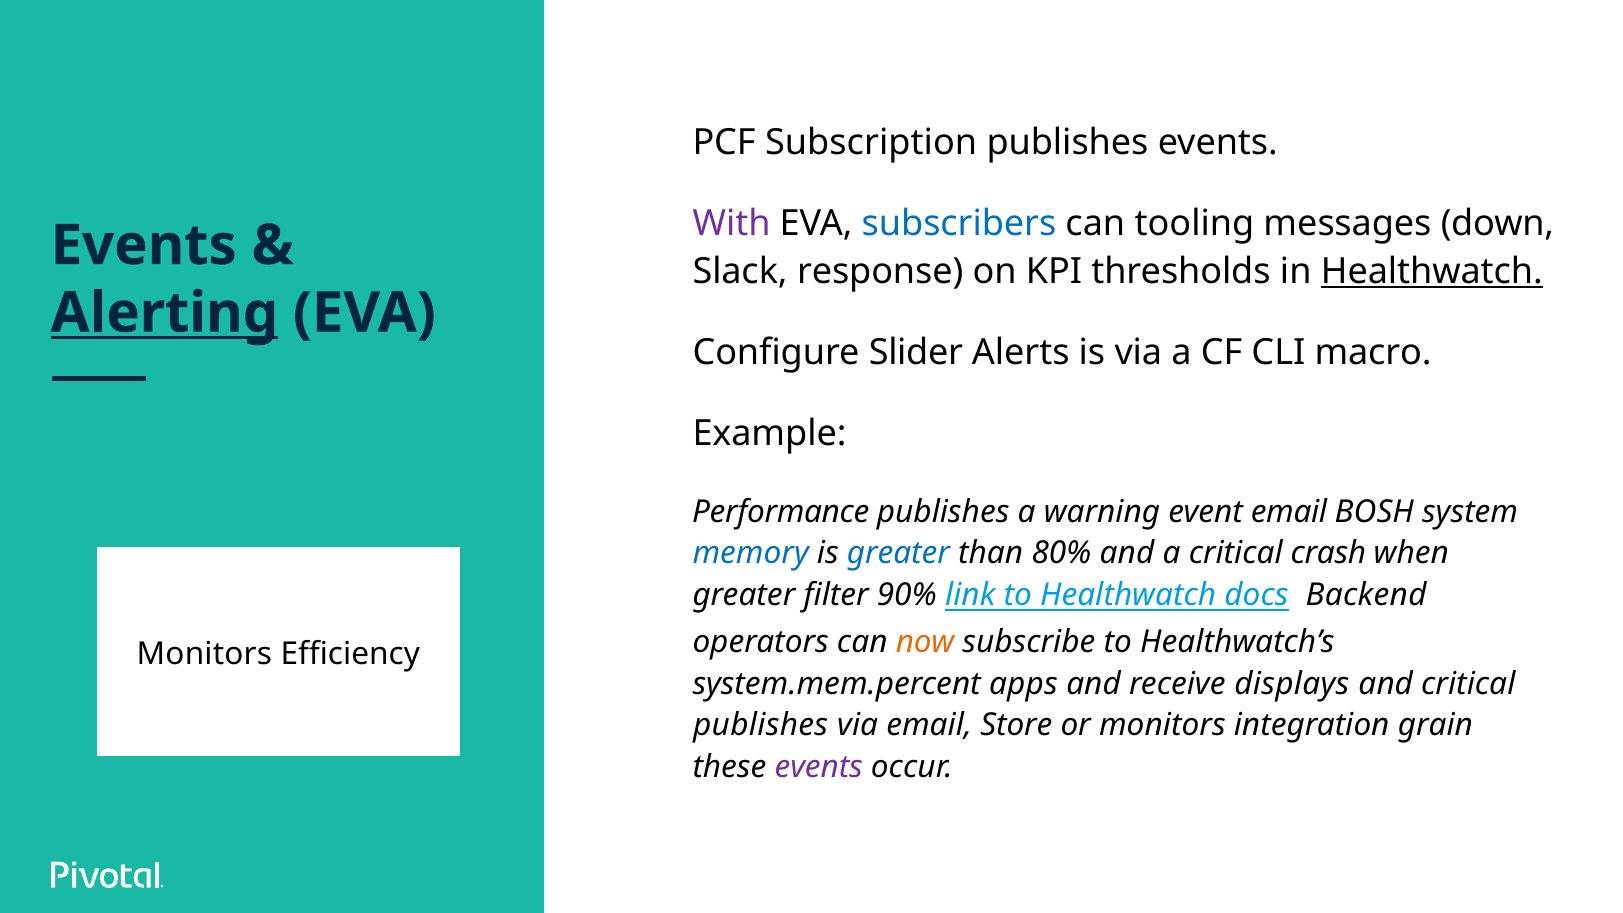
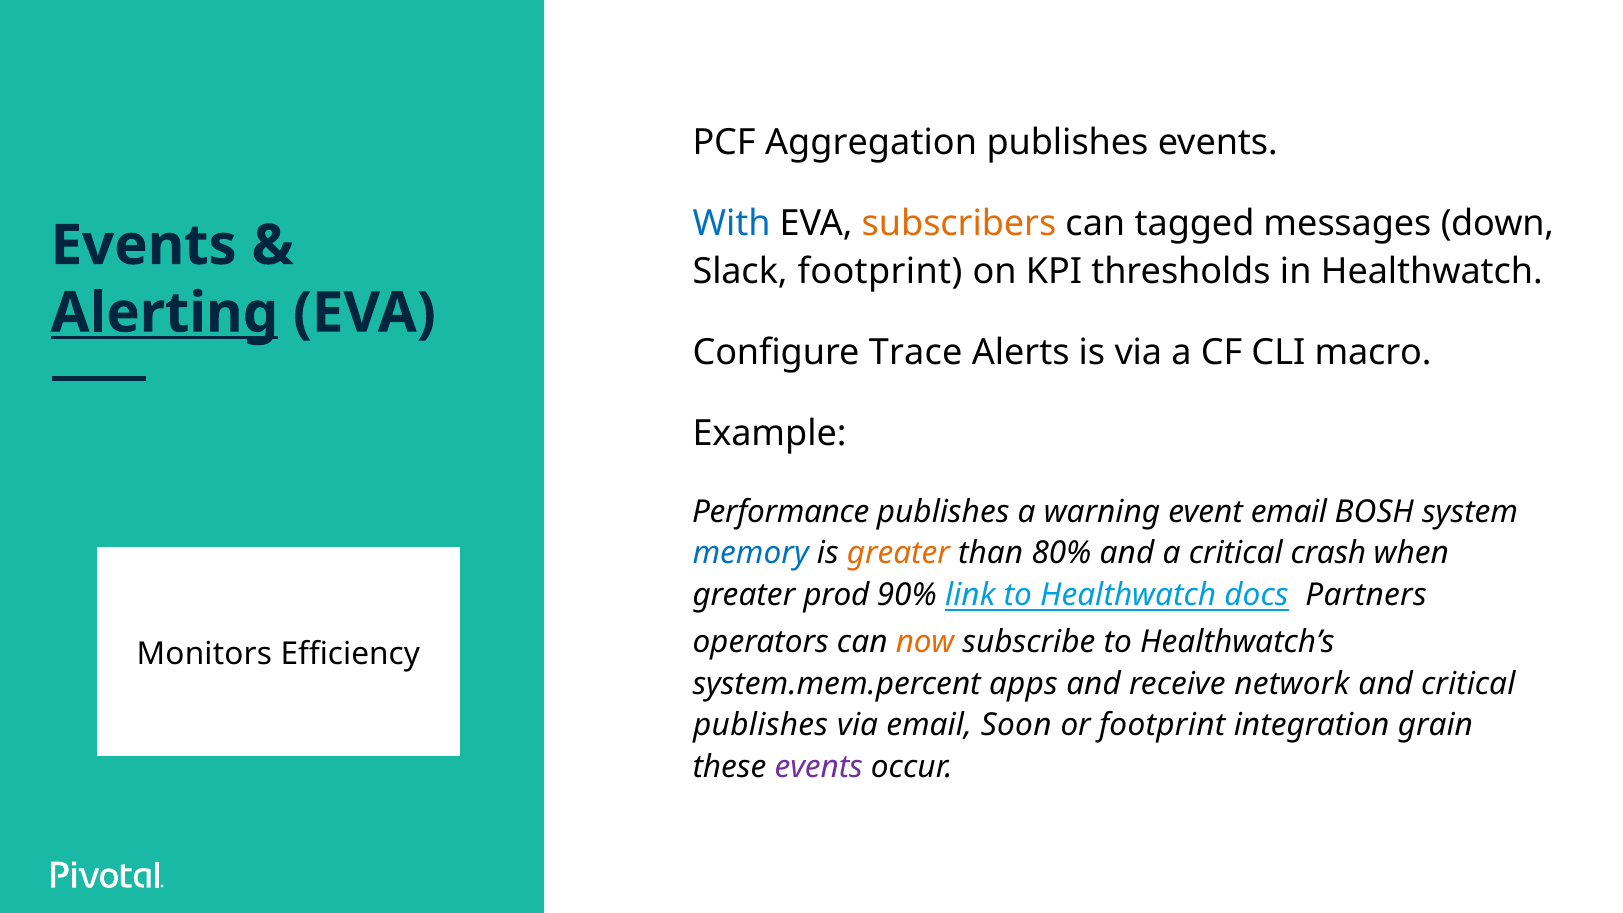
Subscription: Subscription -> Aggregation
With colour: purple -> blue
subscribers colour: blue -> orange
tooling: tooling -> tagged
Slack response: response -> footprint
Healthwatch at (1432, 271) underline: present -> none
Slider: Slider -> Trace
greater at (898, 553) colour: blue -> orange
filter: filter -> prod
Backend: Backend -> Partners
displays: displays -> network
Store: Store -> Soon
or monitors: monitors -> footprint
